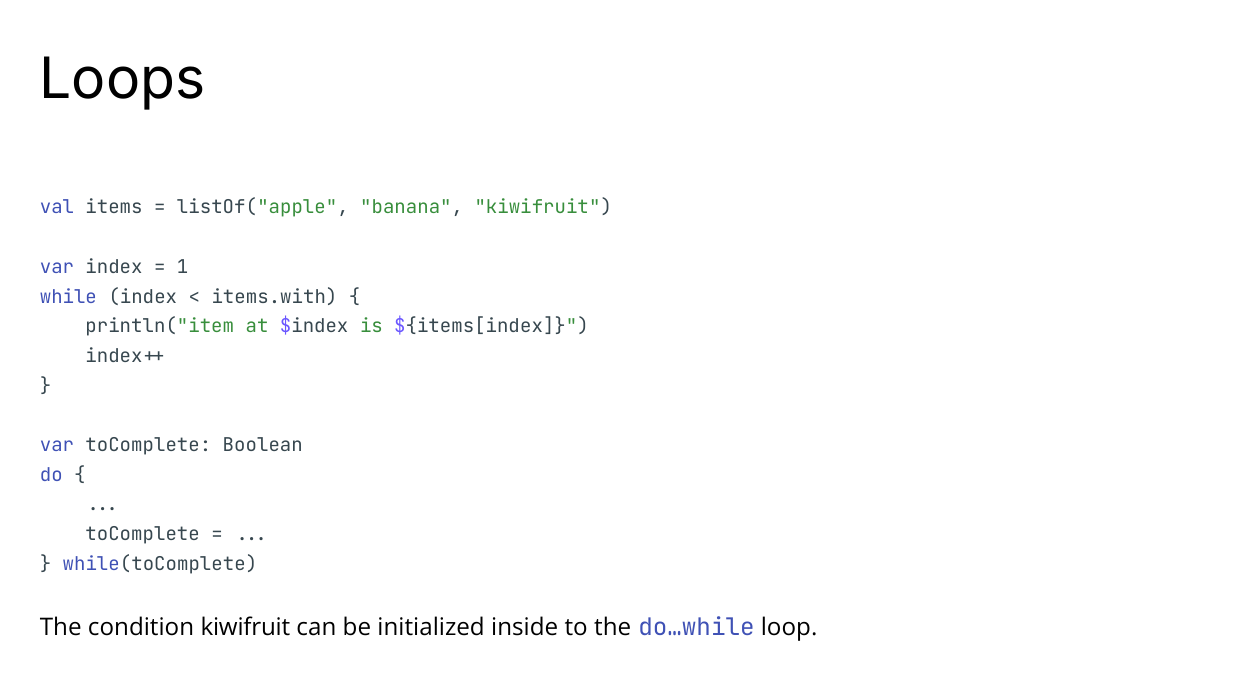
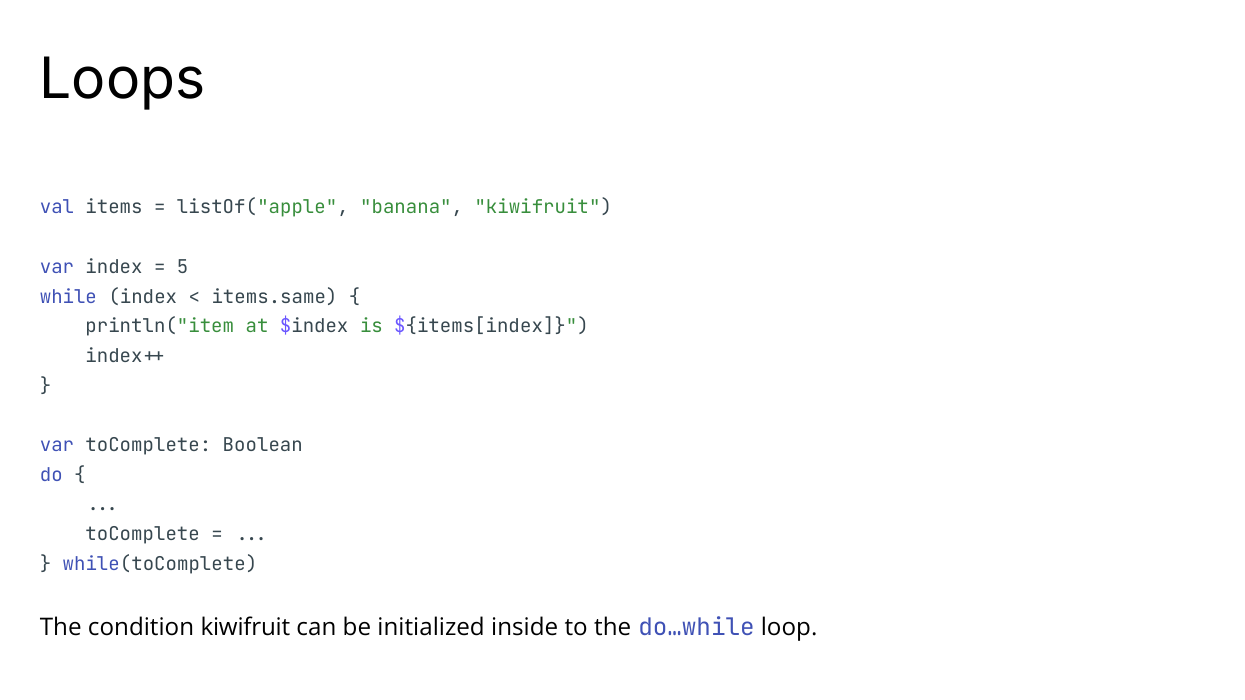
1: 1 -> 5
items.with: items.with -> items.same
